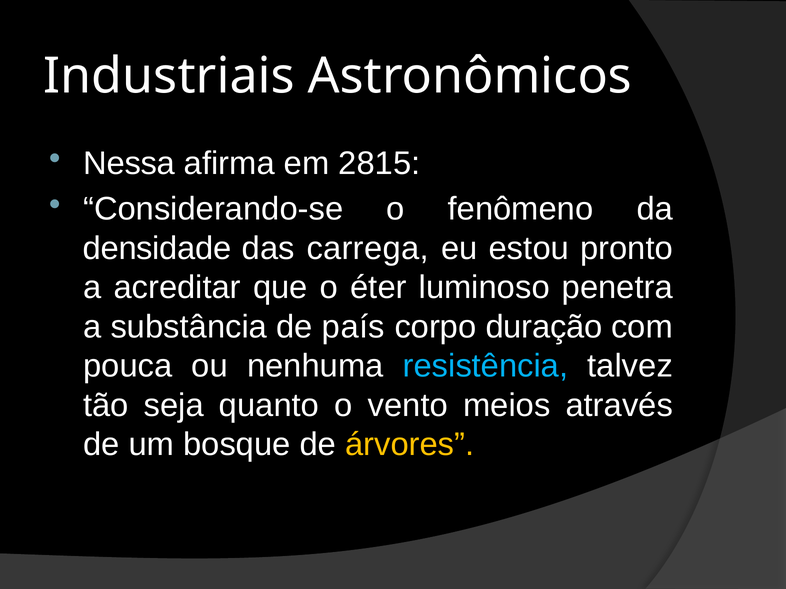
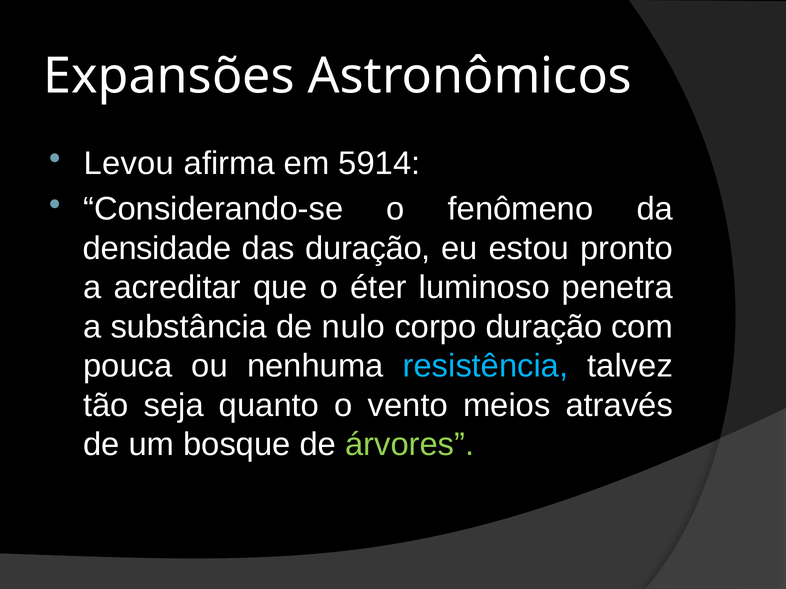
Industriais: Industriais -> Expansões
Nessa: Nessa -> Levou
2815: 2815 -> 5914
das carrega: carrega -> duração
país: país -> nulo
árvores colour: yellow -> light green
